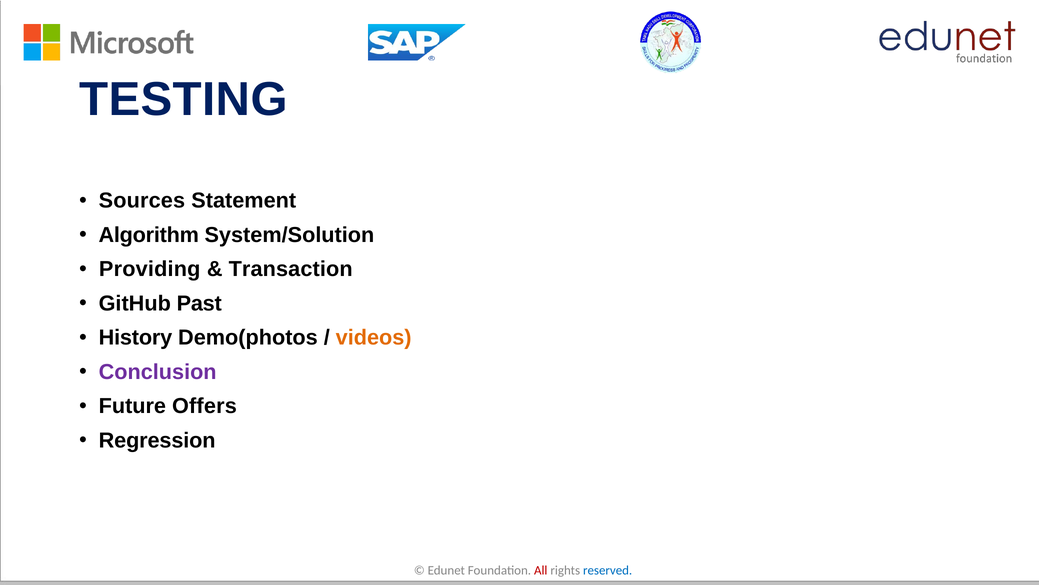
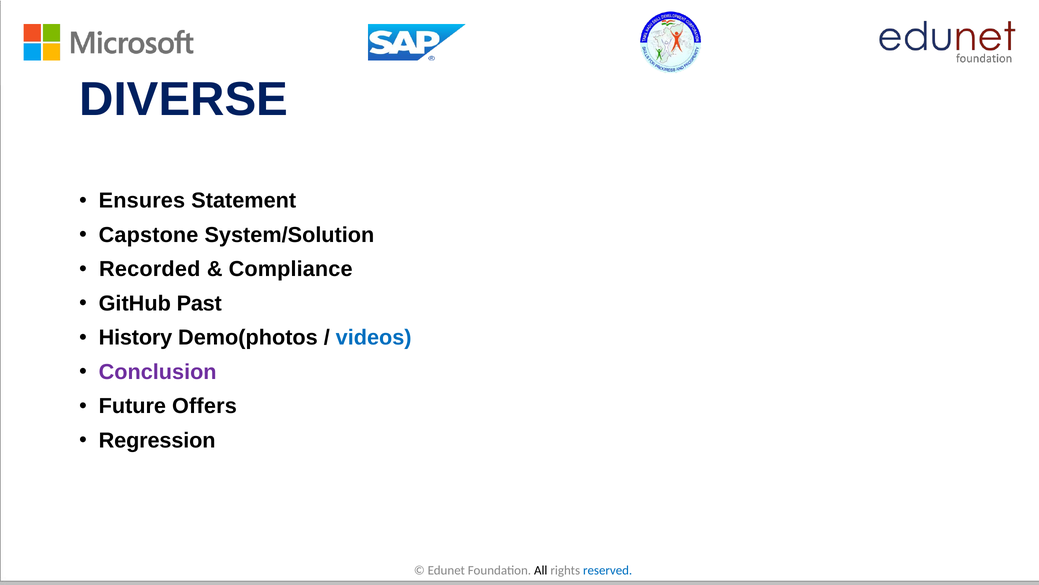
TESTING: TESTING -> DIVERSE
Sources: Sources -> Ensures
Algorithm: Algorithm -> Capstone
Providing: Providing -> Recorded
Transaction: Transaction -> Compliance
videos colour: orange -> blue
All colour: red -> black
